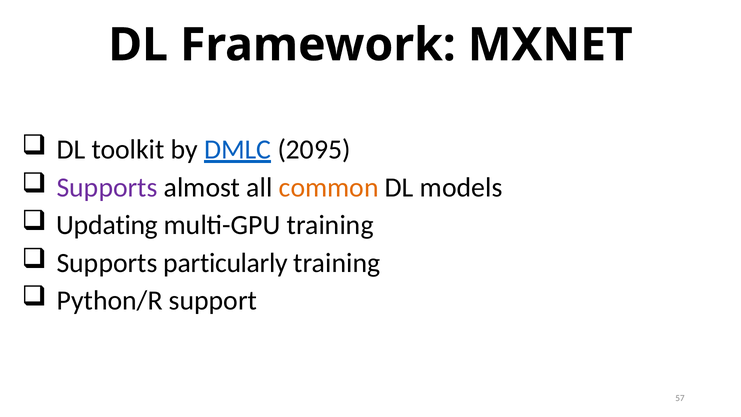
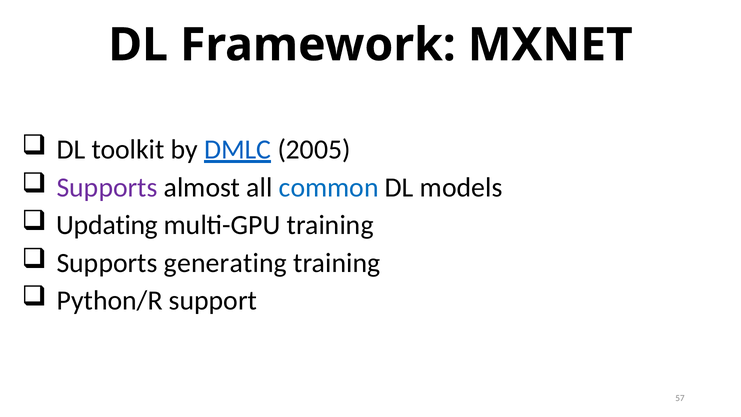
2095: 2095 -> 2005
common colour: orange -> blue
particularly: particularly -> generating
